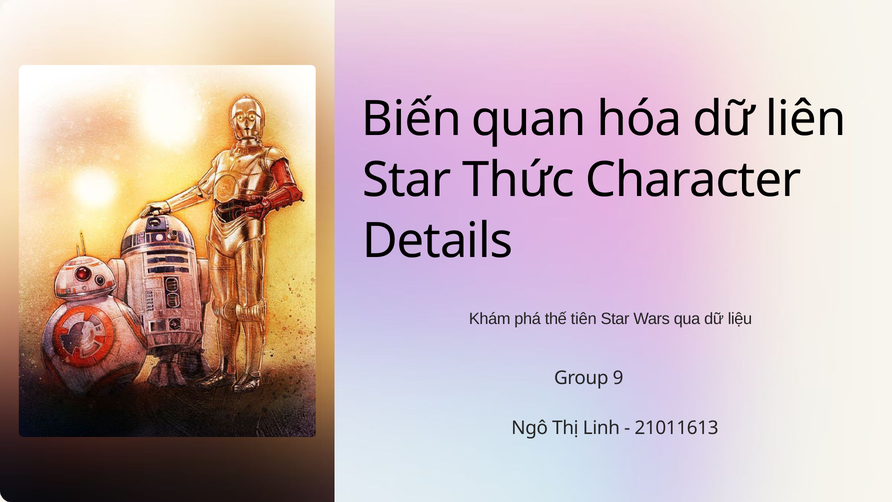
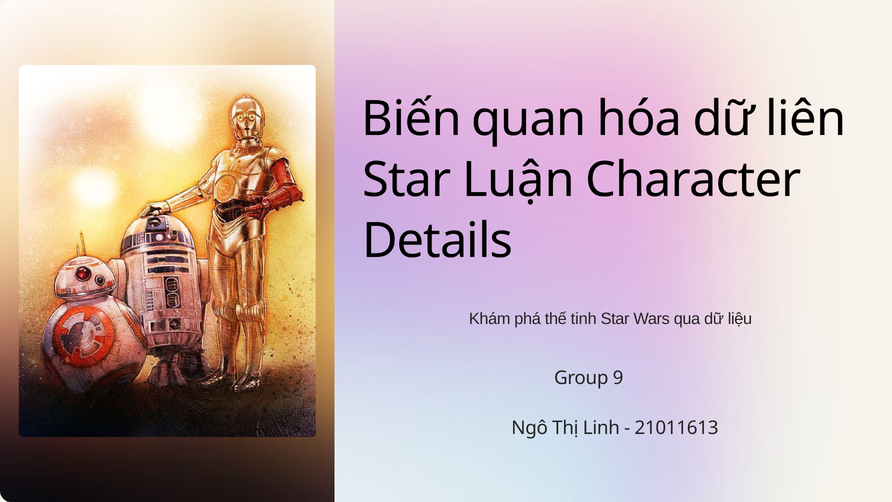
Thức: Thức -> Luận
tiên: tiên -> tinh
